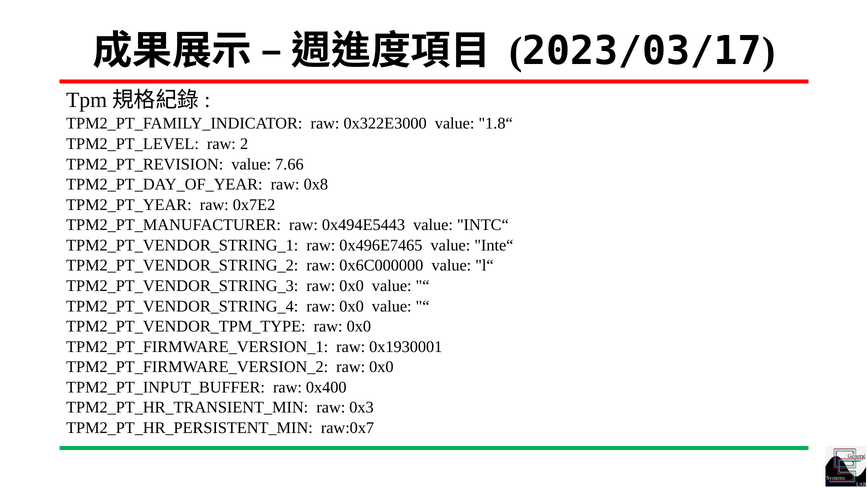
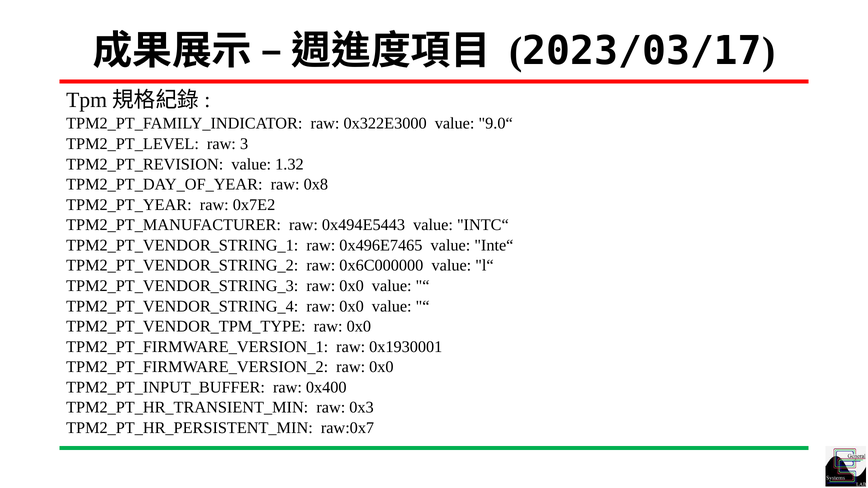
1.8“: 1.8“ -> 9.0“
2: 2 -> 3
7.66: 7.66 -> 1.32
